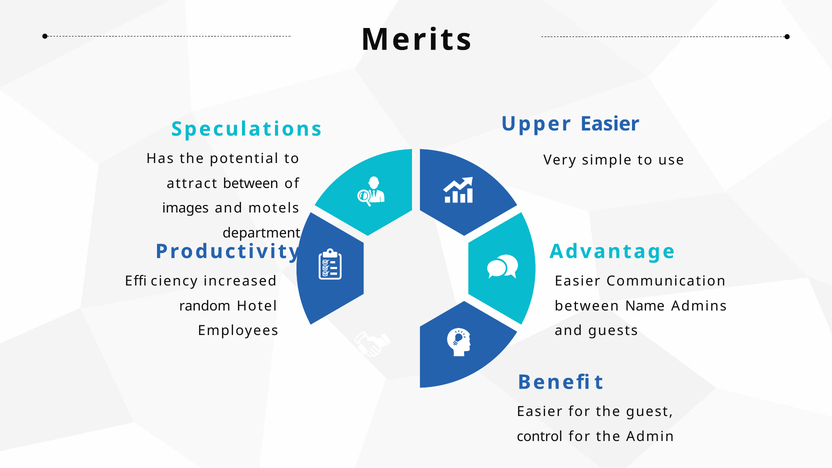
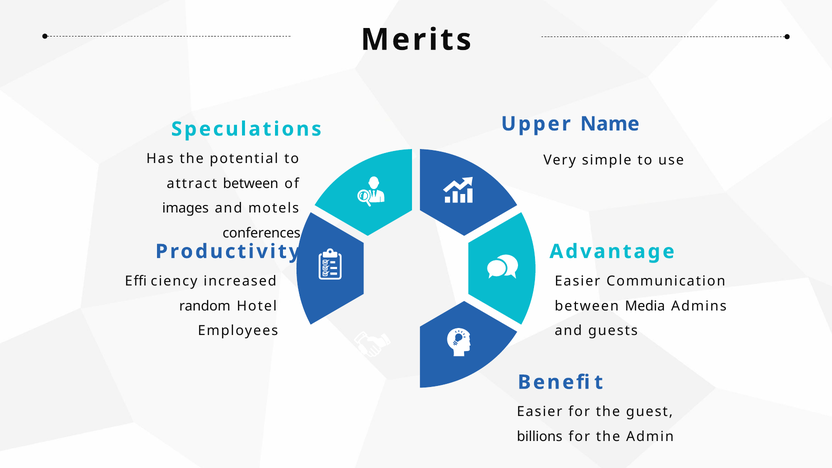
Upper Easier: Easier -> Name
department: department -> conferences
Name: Name -> Media
control: control -> billions
